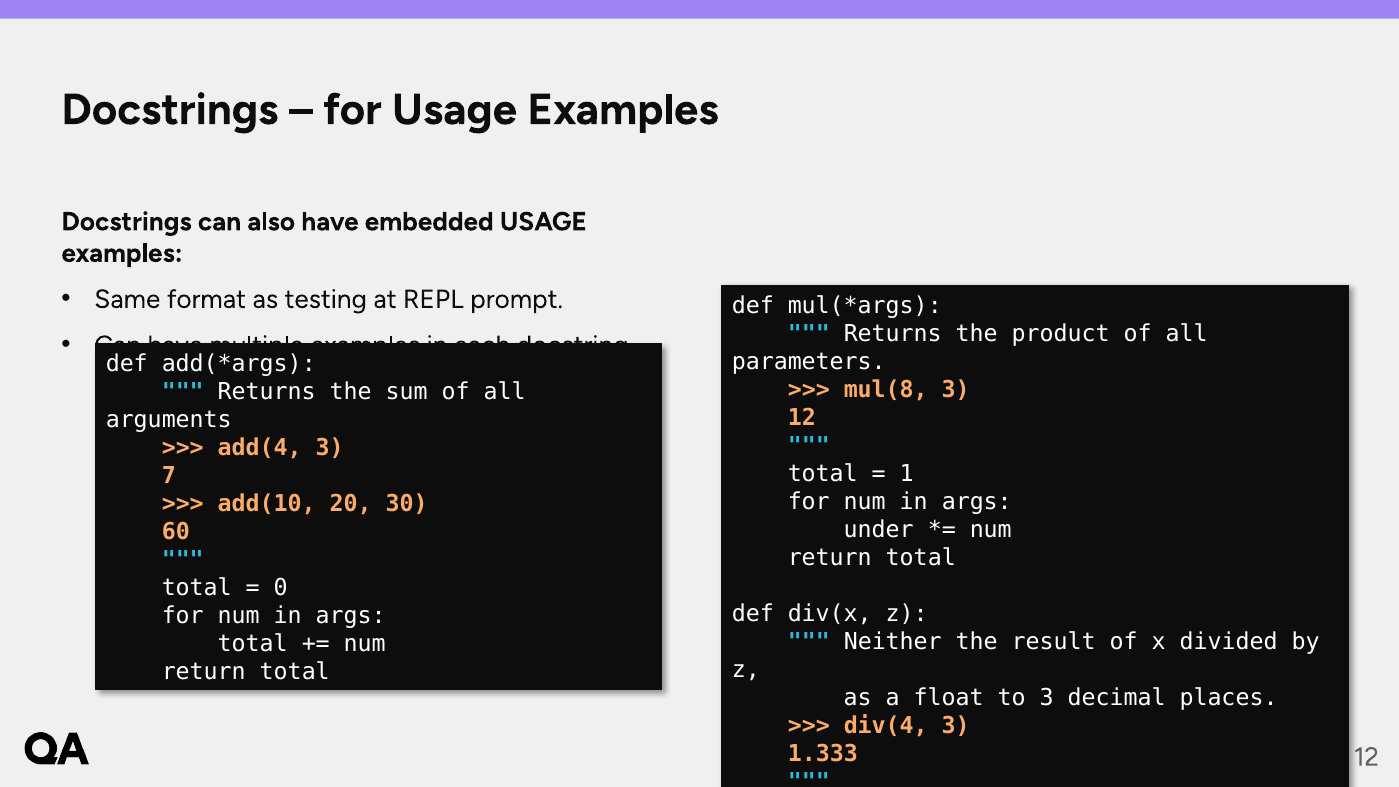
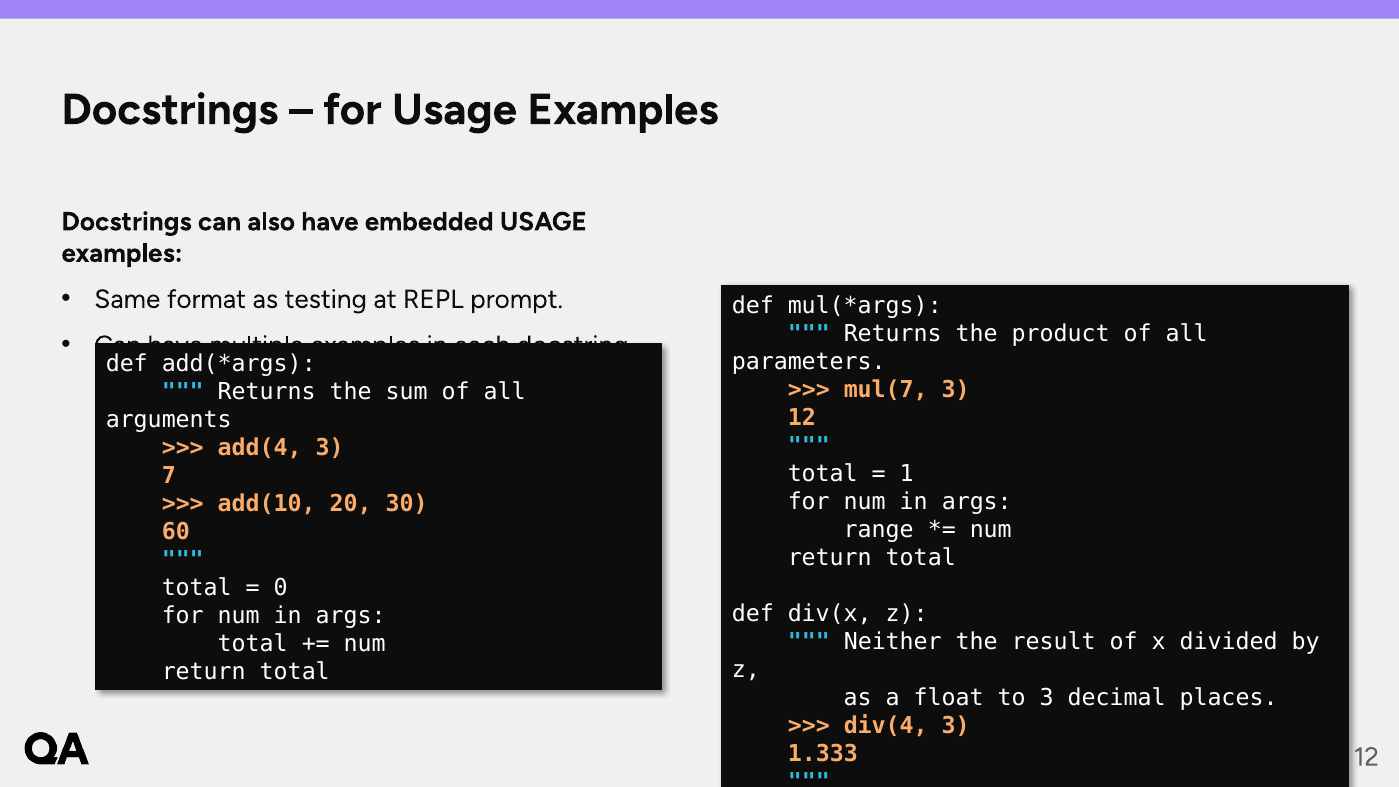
mul(8: mul(8 -> mul(7
under: under -> range
